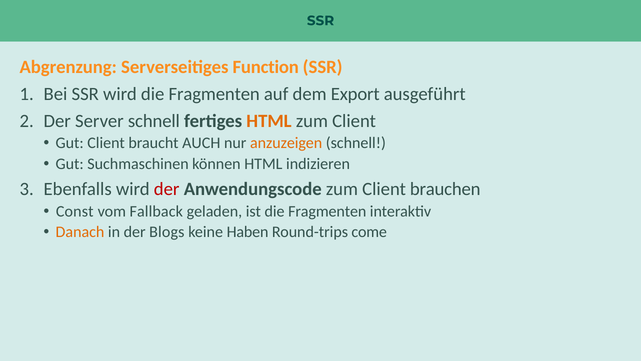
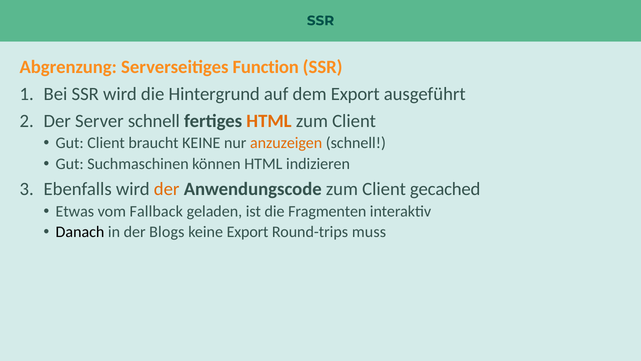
wird die Fragmenten: Fragmenten -> Hintergrund
braucht AUCH: AUCH -> KEINE
der at (167, 189) colour: red -> orange
brauchen: brauchen -> gecached
Const: Const -> Etwas
Danach colour: orange -> black
keine Haben: Haben -> Export
come: come -> muss
